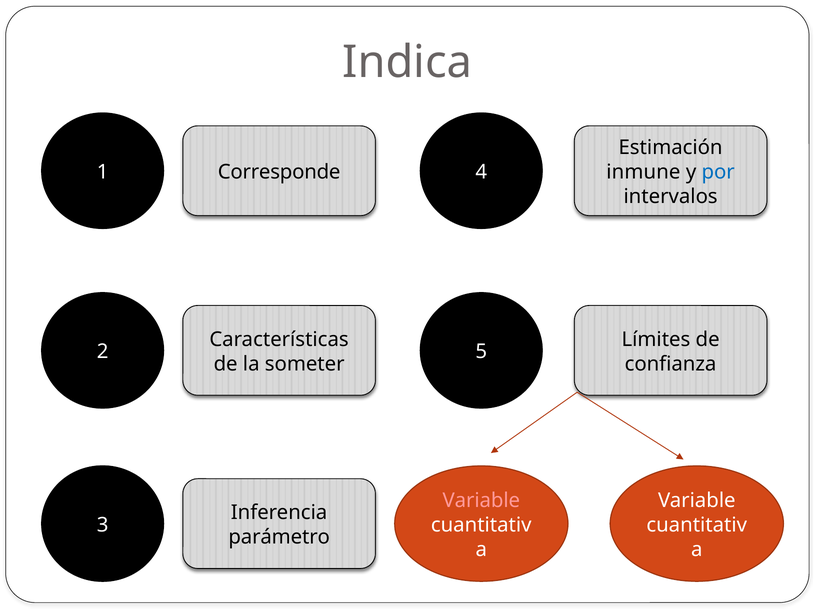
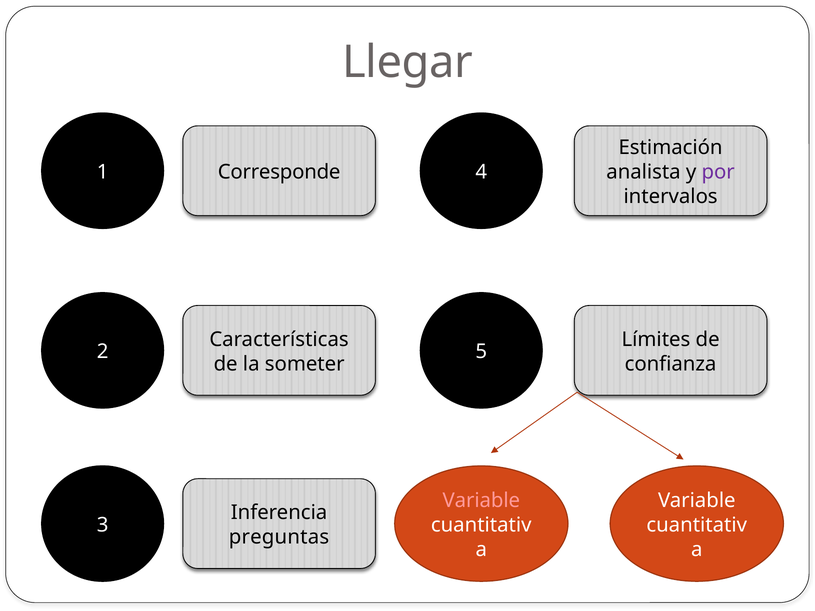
Indica: Indica -> Llegar
inmune: inmune -> analista
por colour: blue -> purple
parámetro: parámetro -> preguntas
